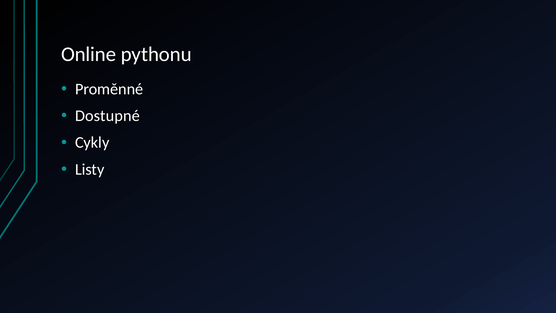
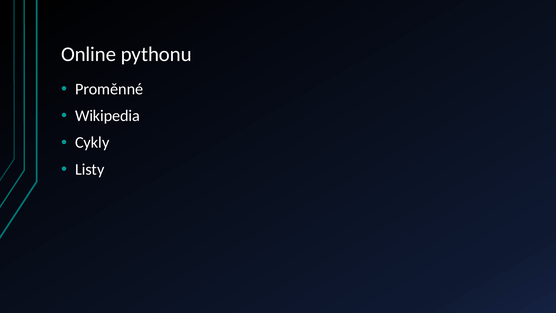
Dostupné: Dostupné -> Wikipedia
